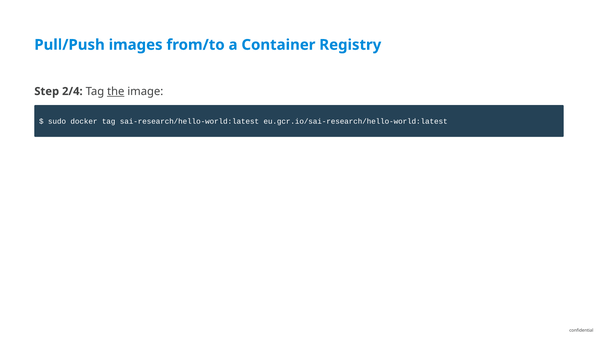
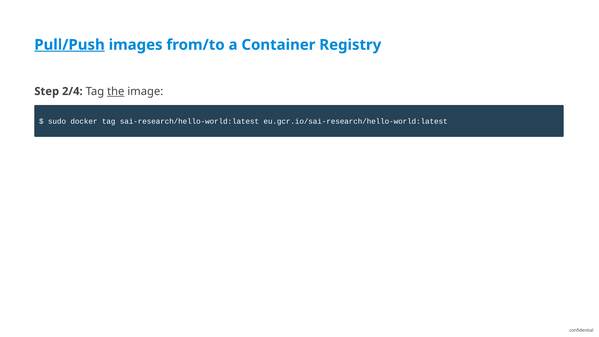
Pull/Push underline: none -> present
